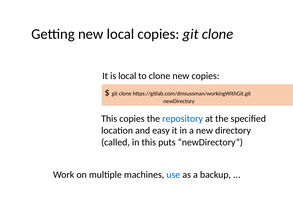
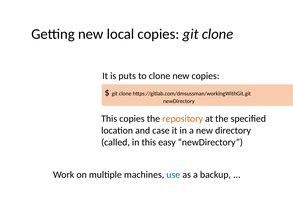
is local: local -> puts
repository colour: blue -> orange
easy: easy -> case
puts: puts -> easy
